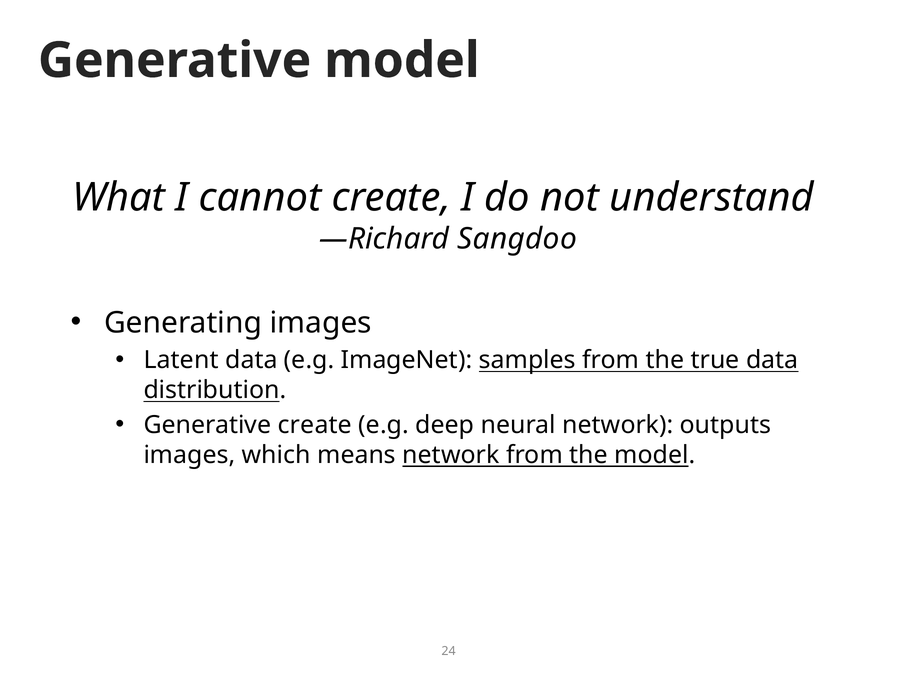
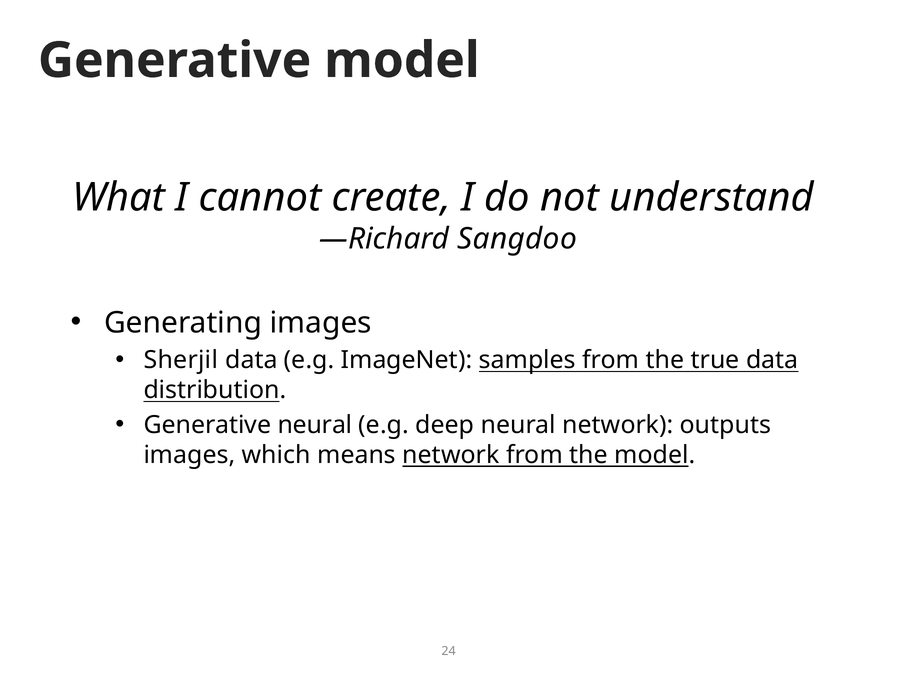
Latent: Latent -> Sherjil
Generative create: create -> neural
